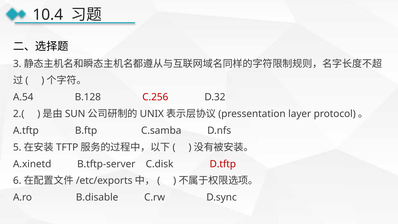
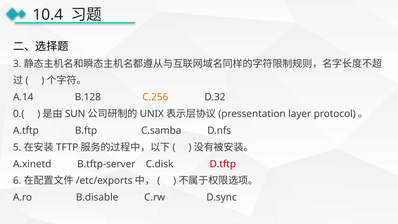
A.54: A.54 -> A.14
C.256 colour: red -> orange
2.(: 2.( -> 0.(
